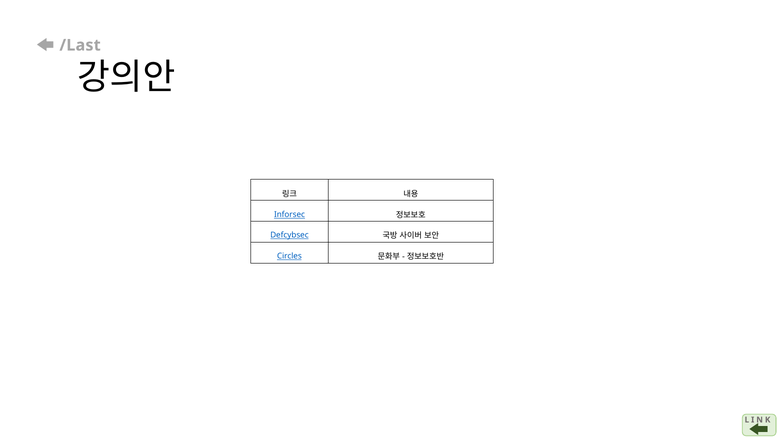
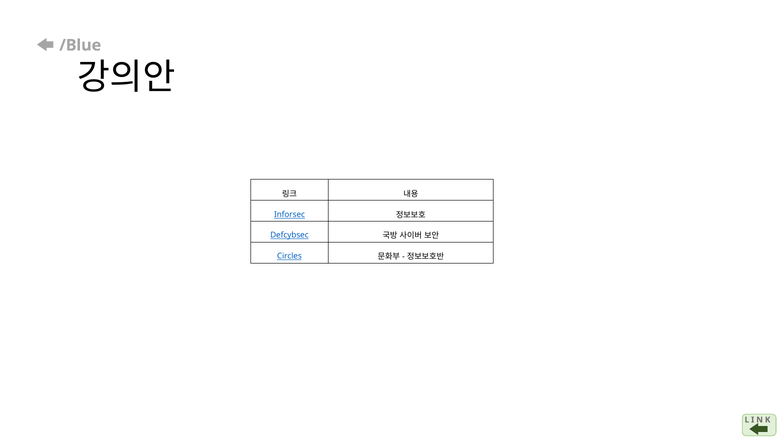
/Last: /Last -> /Blue
